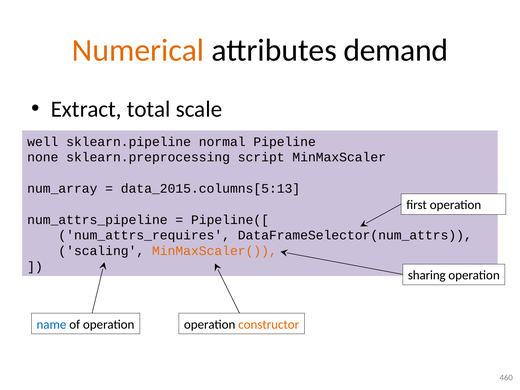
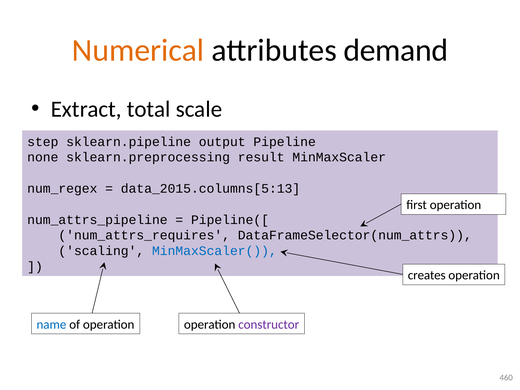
well: well -> step
normal: normal -> output
script: script -> result
num_array: num_array -> num_regex
MinMaxScaler( colour: orange -> blue
sharing: sharing -> creates
constructor colour: orange -> purple
